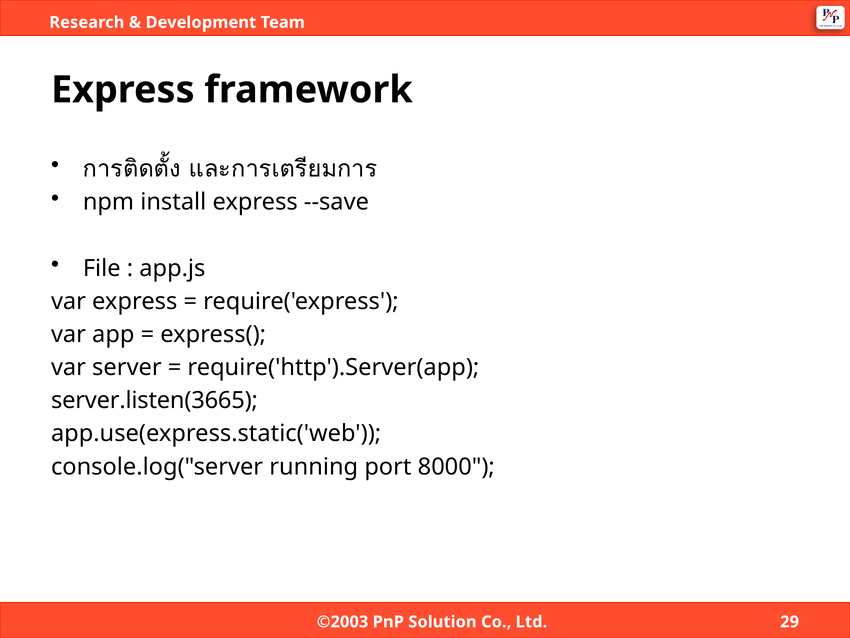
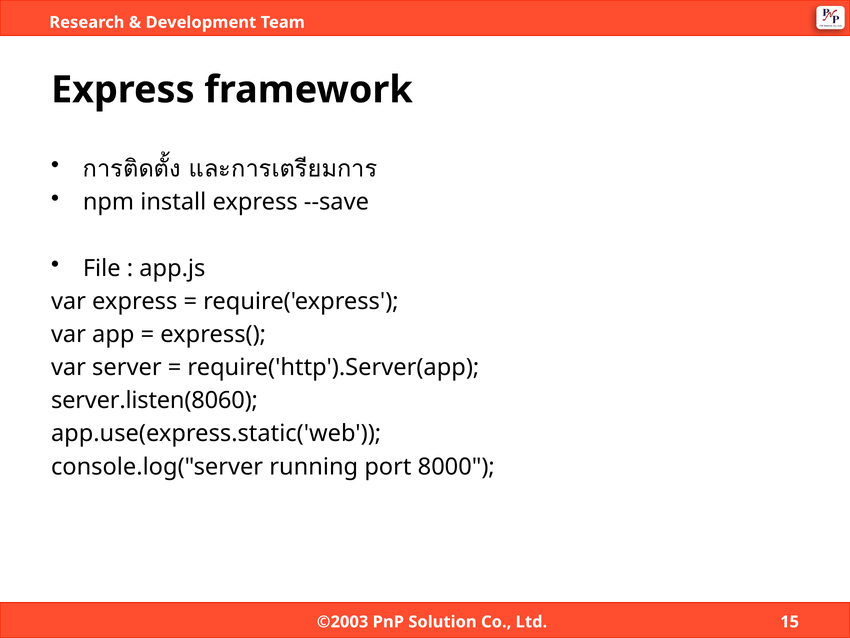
server.listen(3665: server.listen(3665 -> server.listen(8060
29: 29 -> 15
